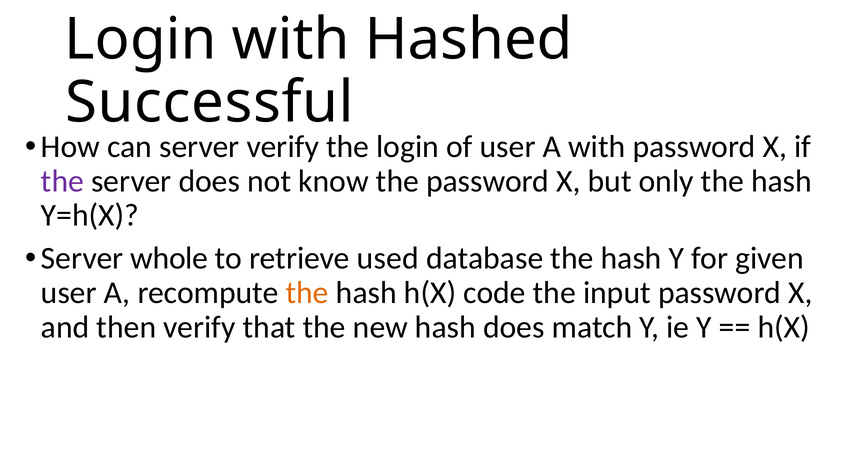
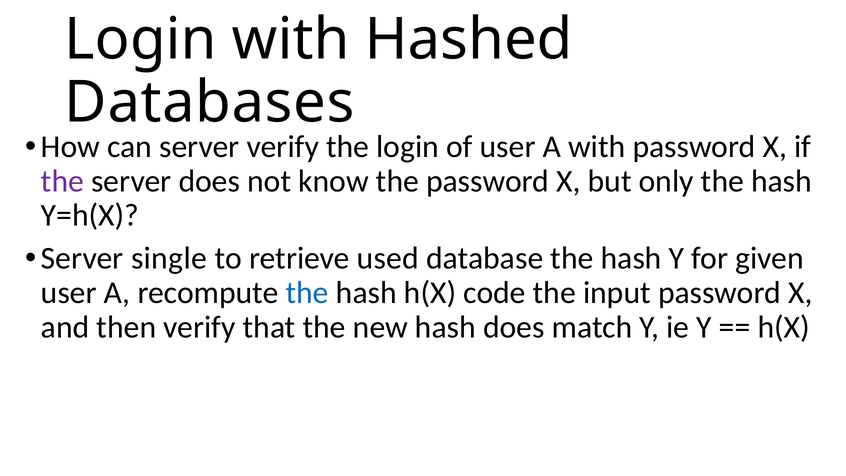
Successful: Successful -> Databases
whole: whole -> single
the at (307, 293) colour: orange -> blue
